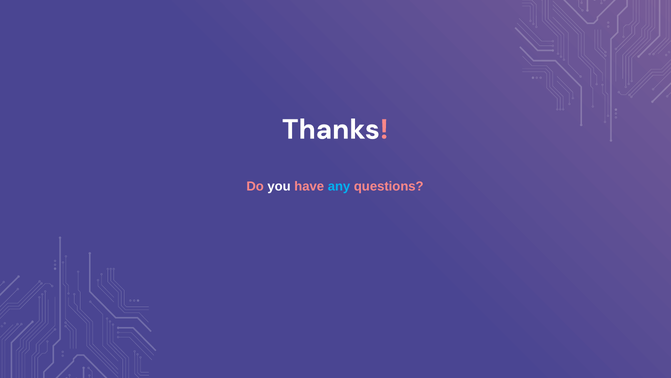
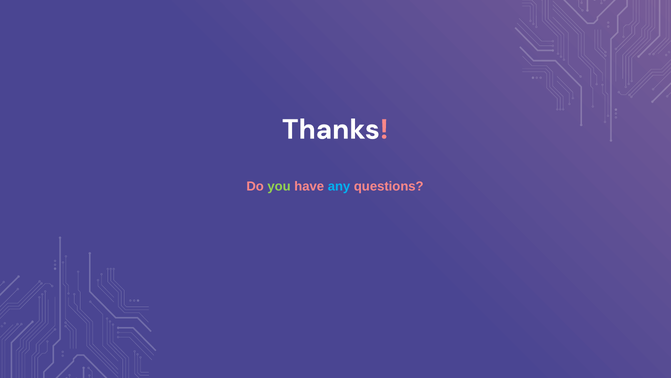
you colour: white -> light green
